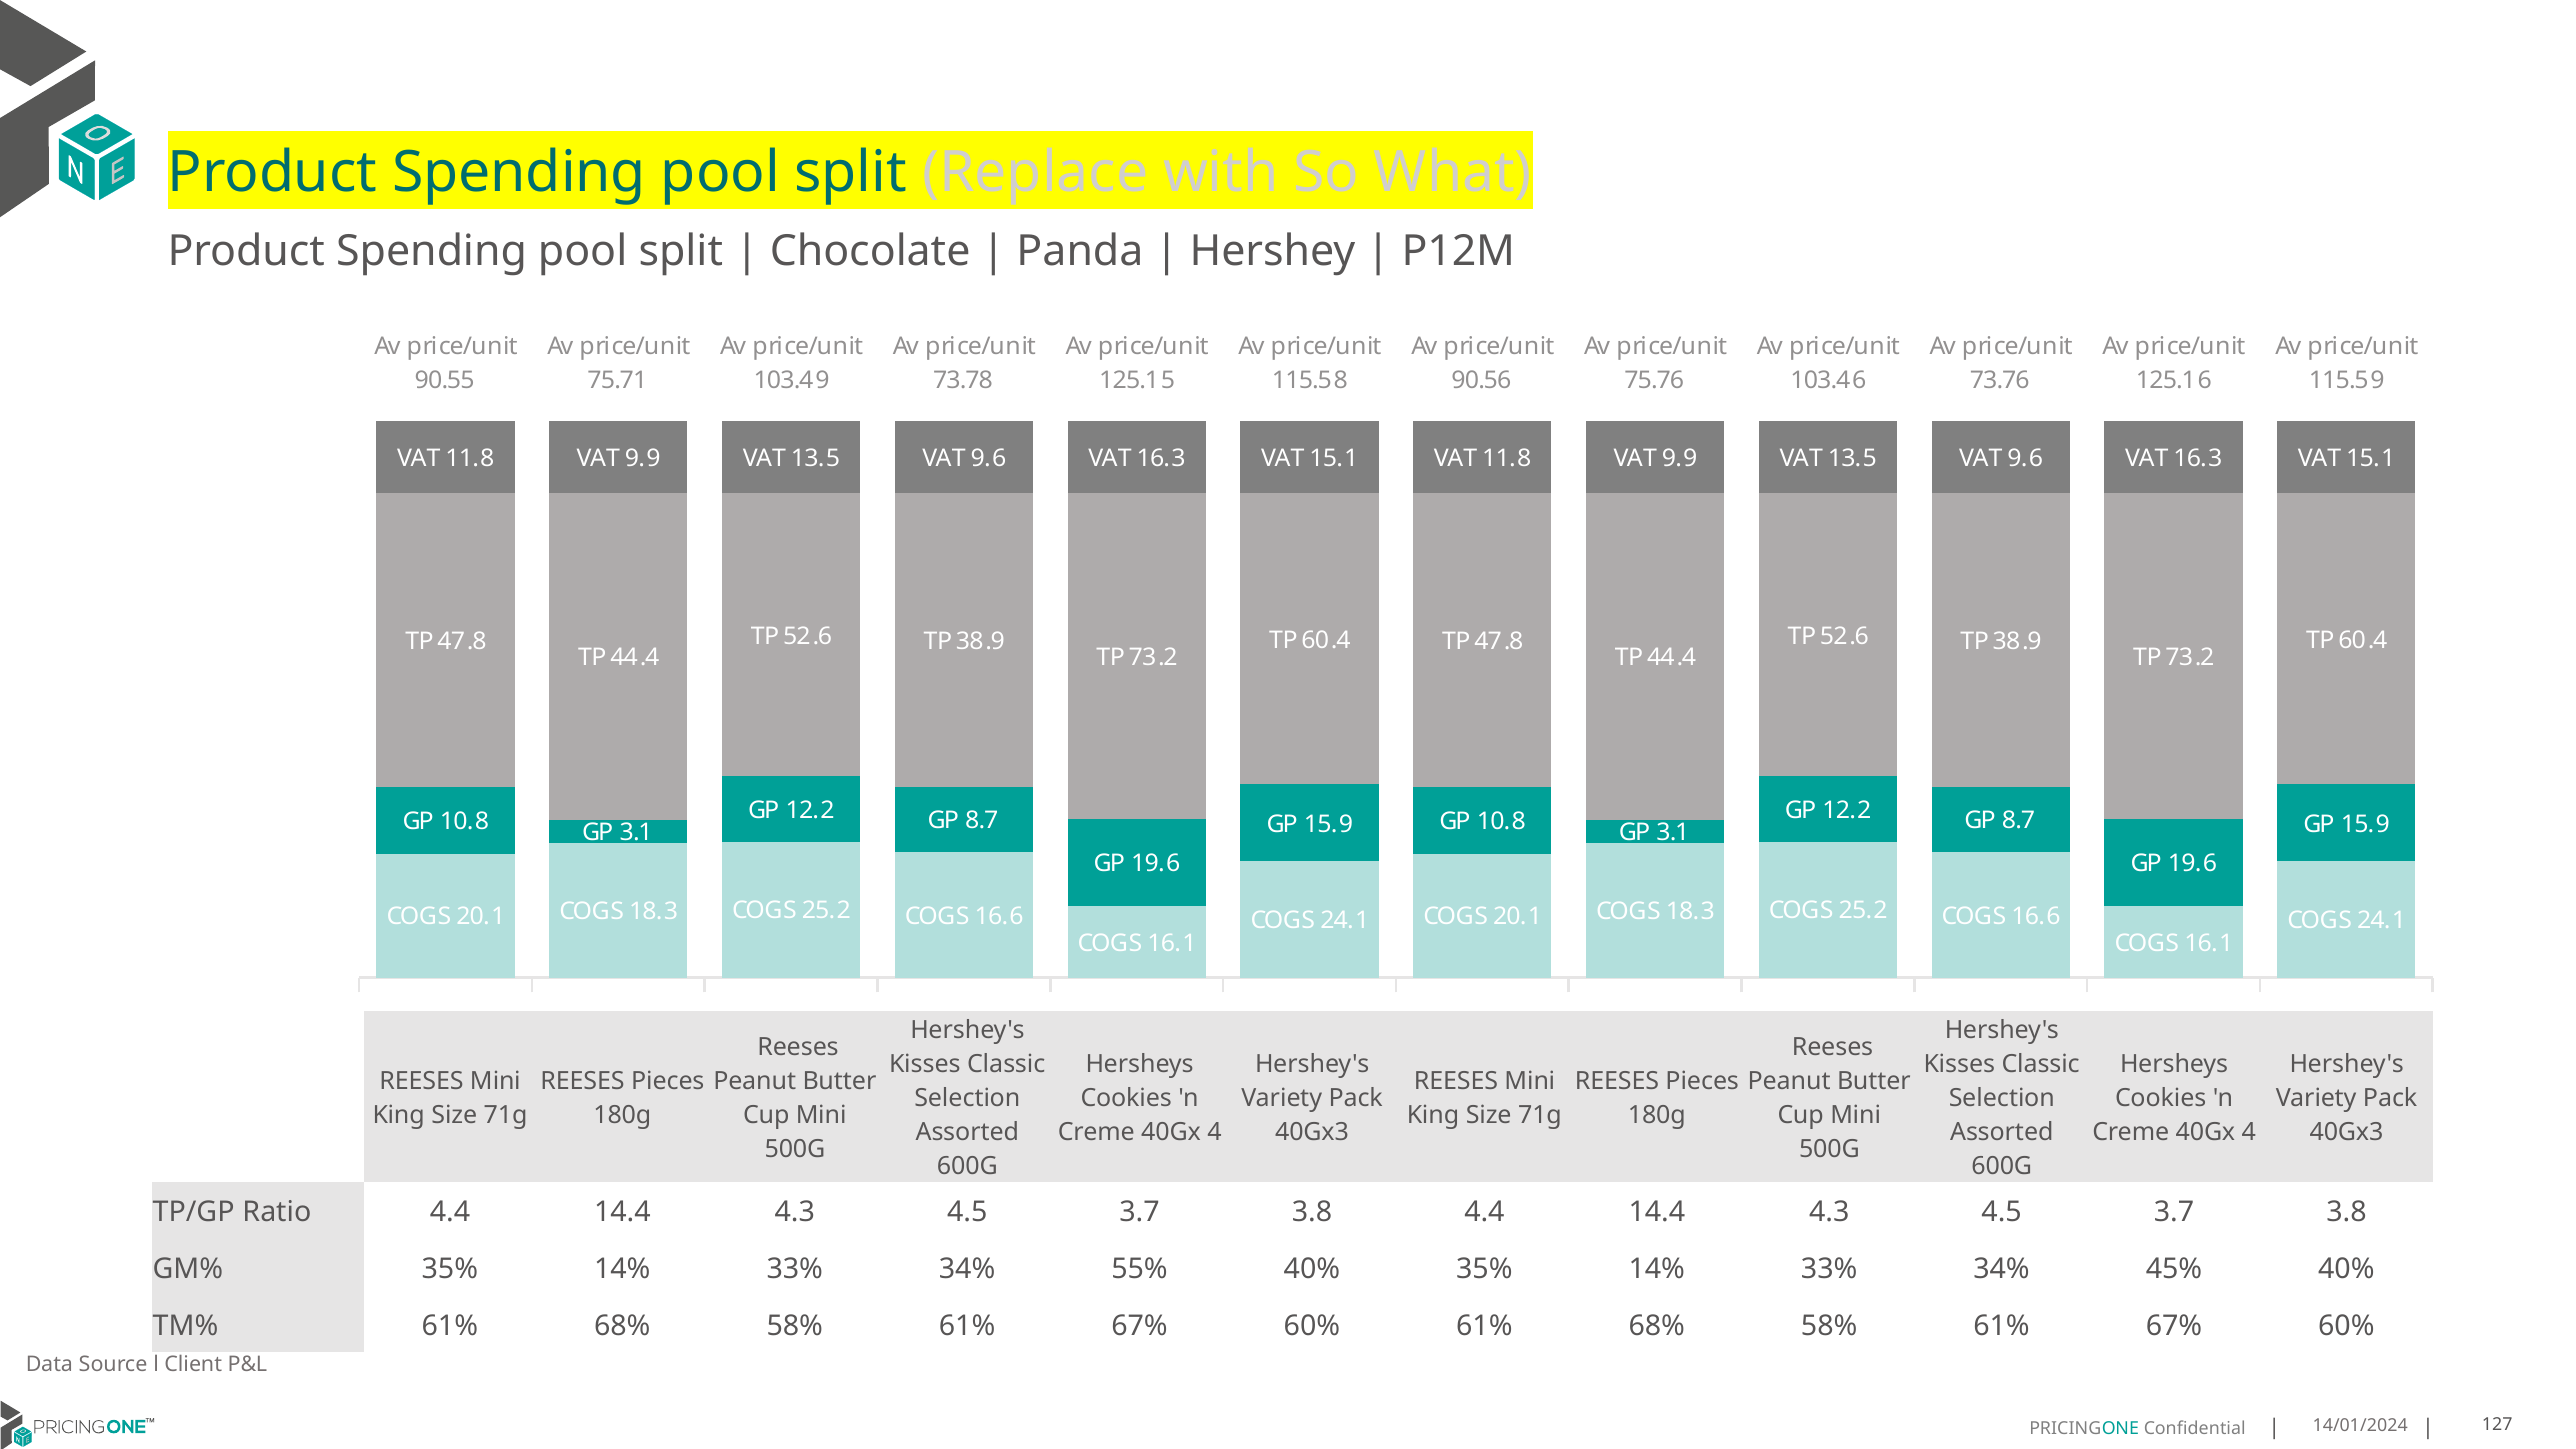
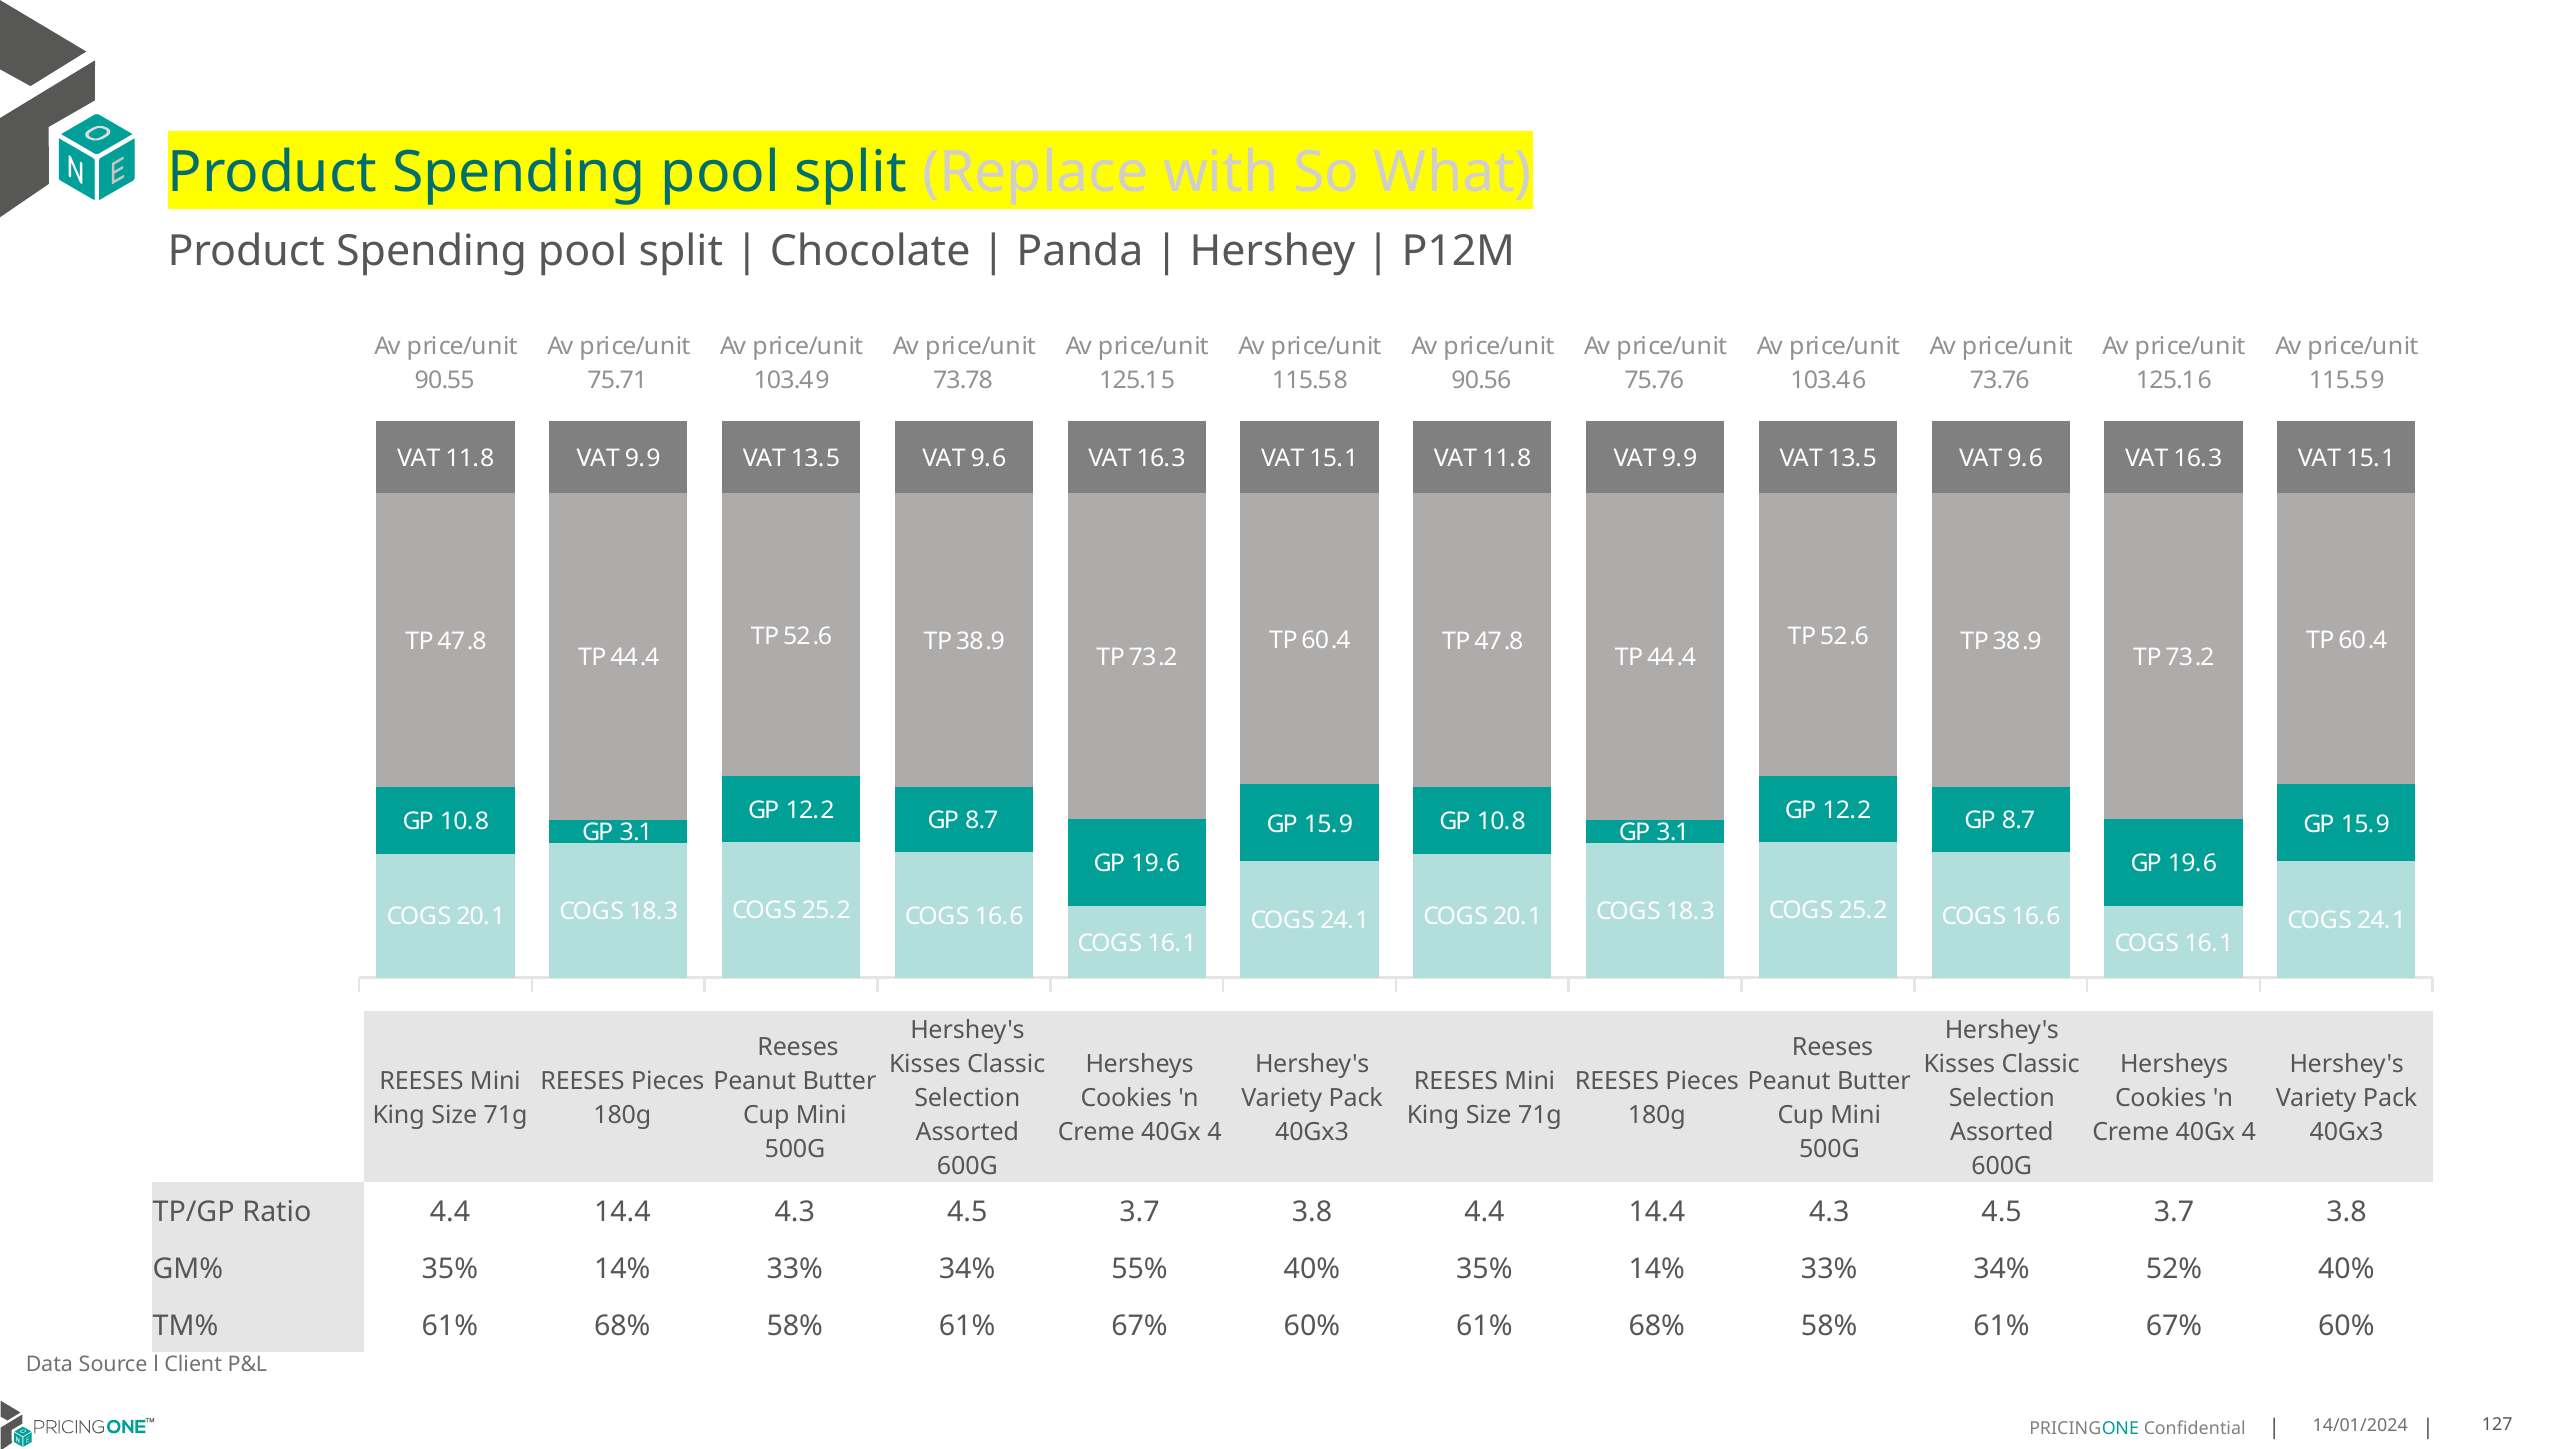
45%: 45% -> 52%
